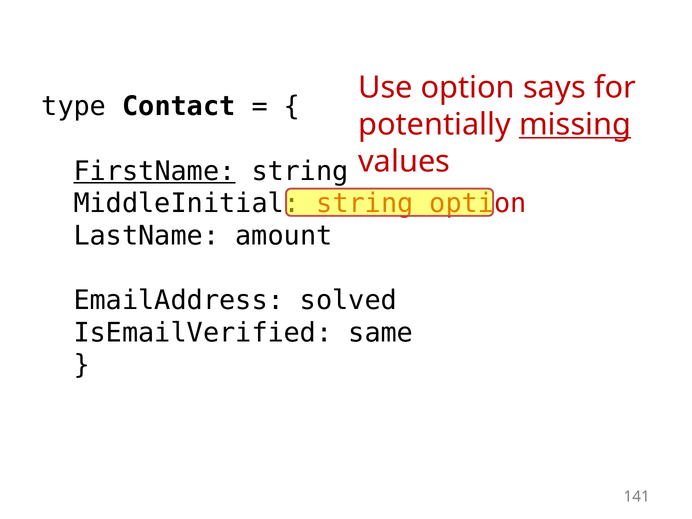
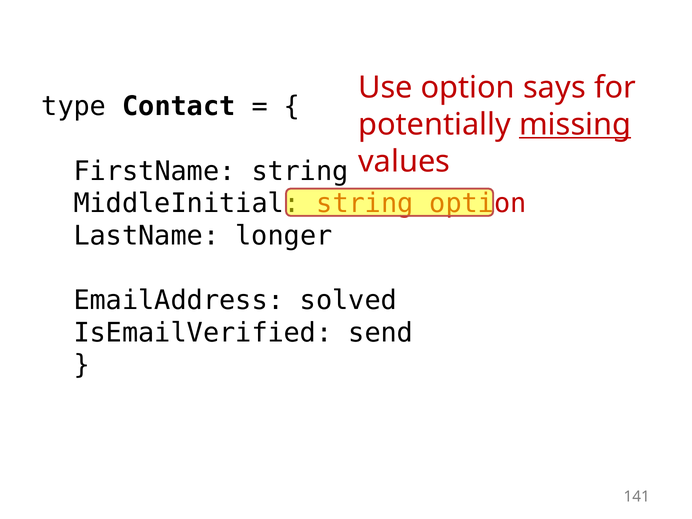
FirstName underline: present -> none
amount: amount -> longer
same: same -> send
